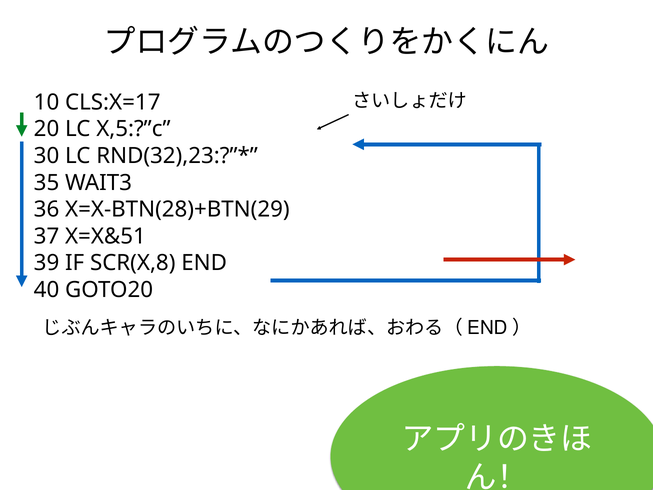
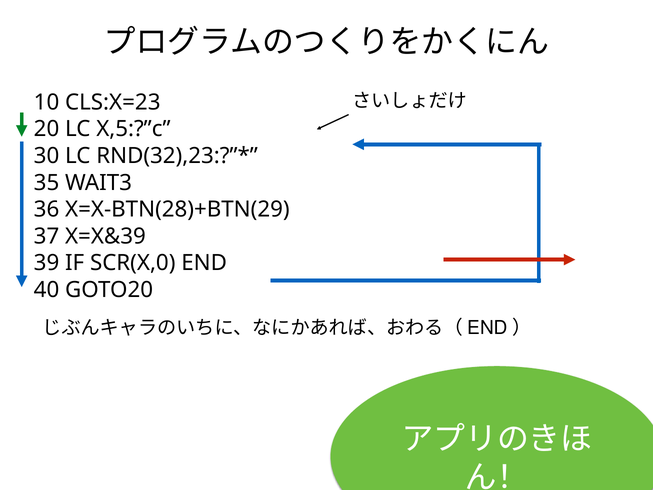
CLS:X=17: CLS:X=17 -> CLS:X=23
X=X&51: X=X&51 -> X=X&39
SCR(X,8: SCR(X,8 -> SCR(X,0
